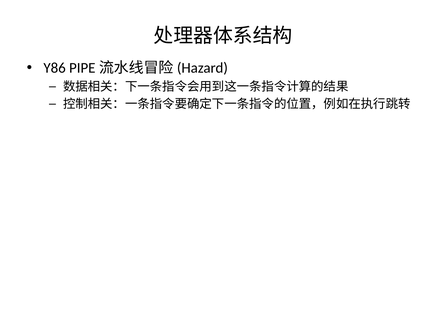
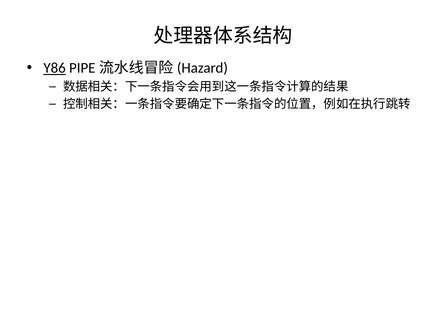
Y86 underline: none -> present
